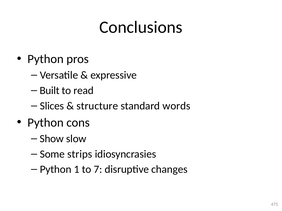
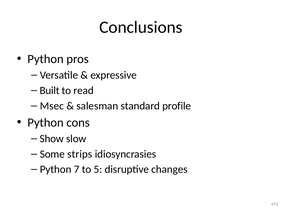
Slices: Slices -> Msec
structure: structure -> salesman
words: words -> profile
1: 1 -> 7
7: 7 -> 5
